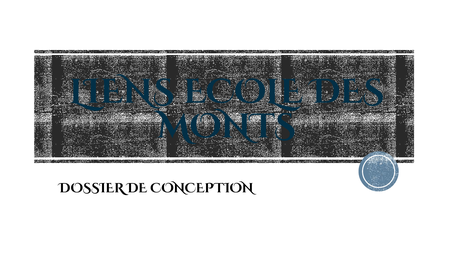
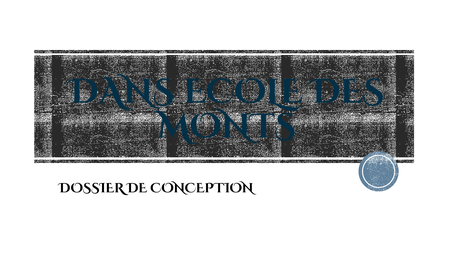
LIENS: LIENS -> DANS
